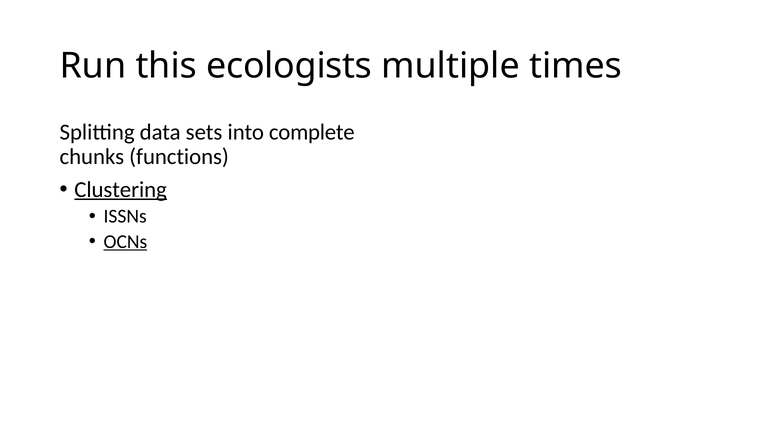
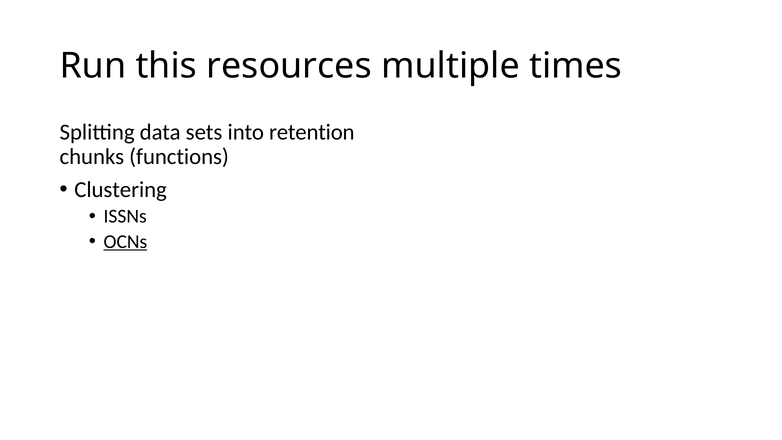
ecologists: ecologists -> resources
complete: complete -> retention
Clustering underline: present -> none
